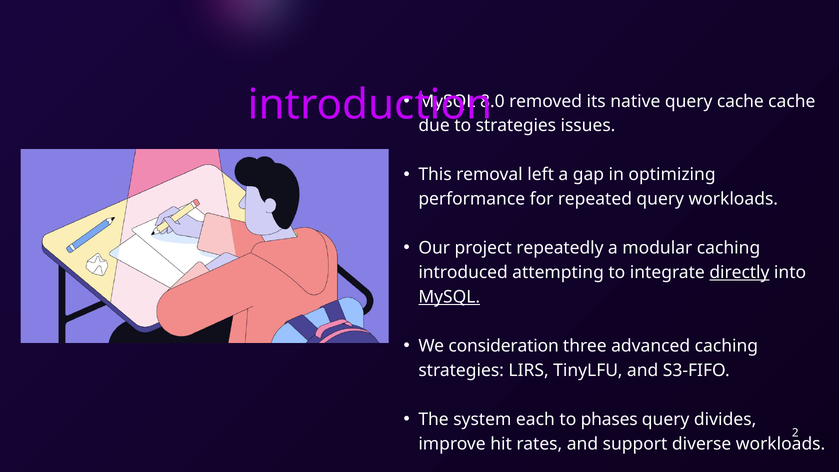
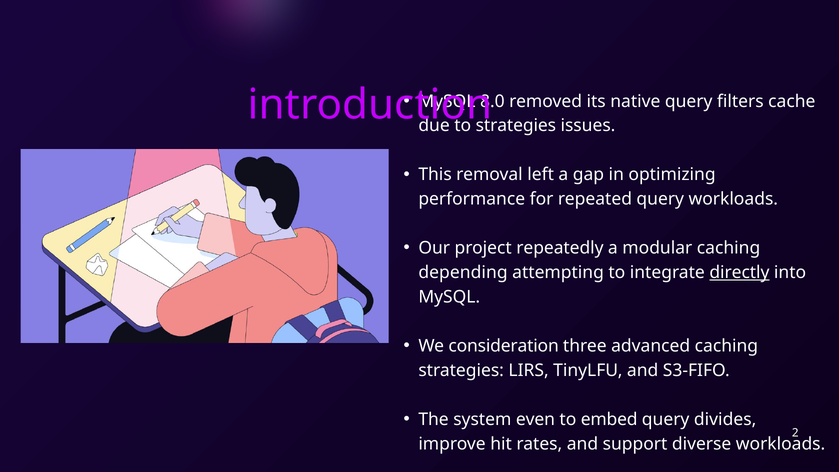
query cache: cache -> filters
introduced: introduced -> depending
MySQL at (449, 297) underline: present -> none
each: each -> even
phases: phases -> embed
